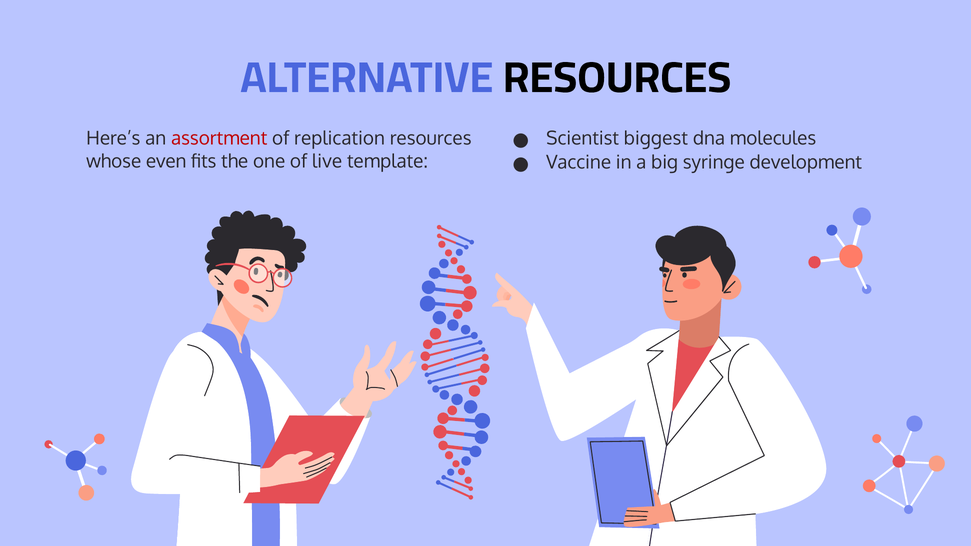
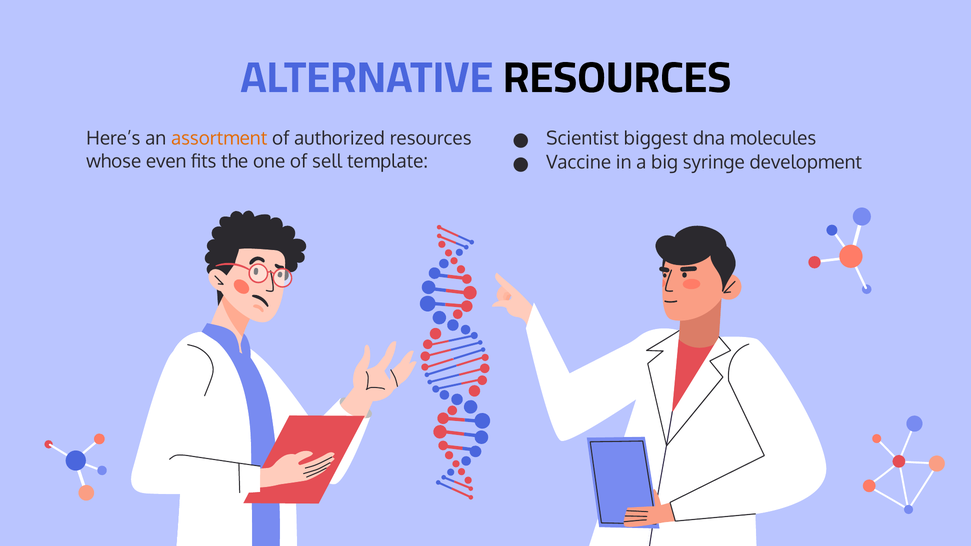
assortment colour: red -> orange
replication: replication -> authorized
live: live -> sell
